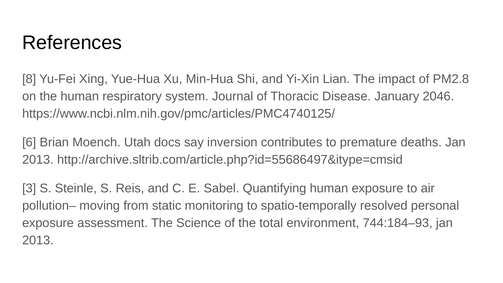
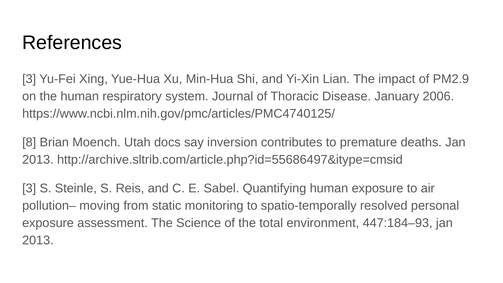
8 at (29, 79): 8 -> 3
PM2.8: PM2.8 -> PM2.9
2046: 2046 -> 2006
6: 6 -> 8
744:184–93: 744:184–93 -> 447:184–93
